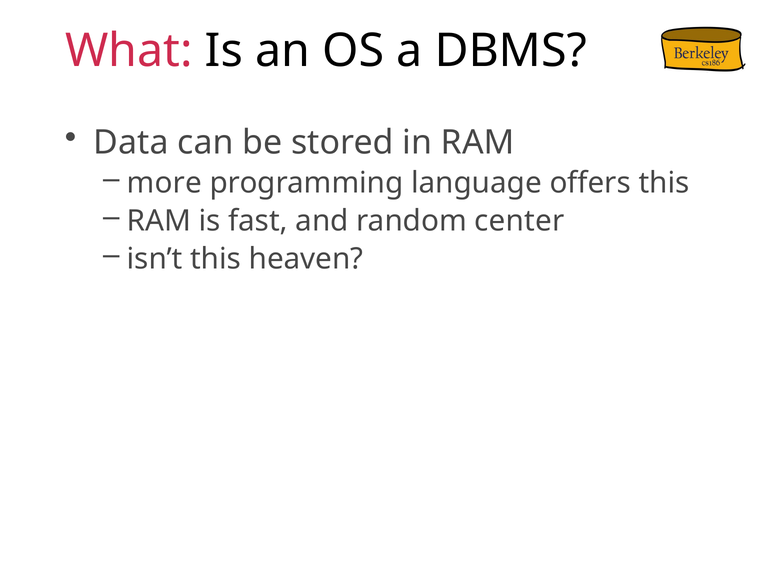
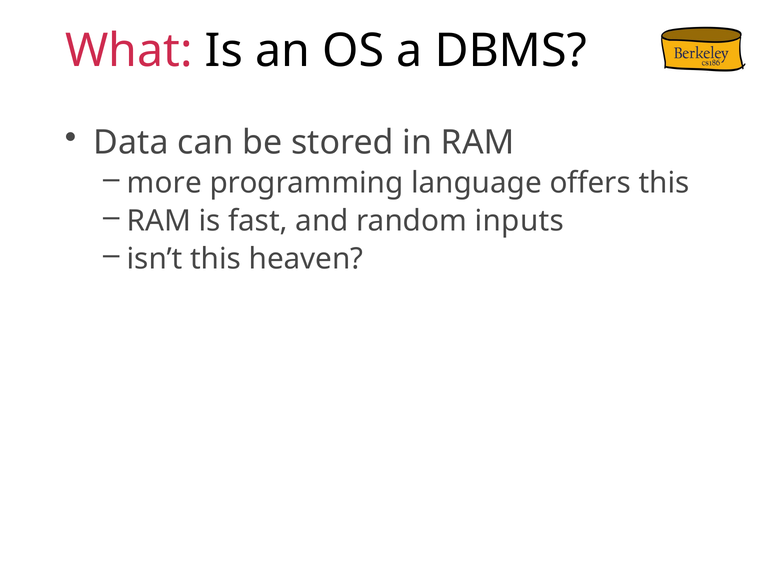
center: center -> inputs
